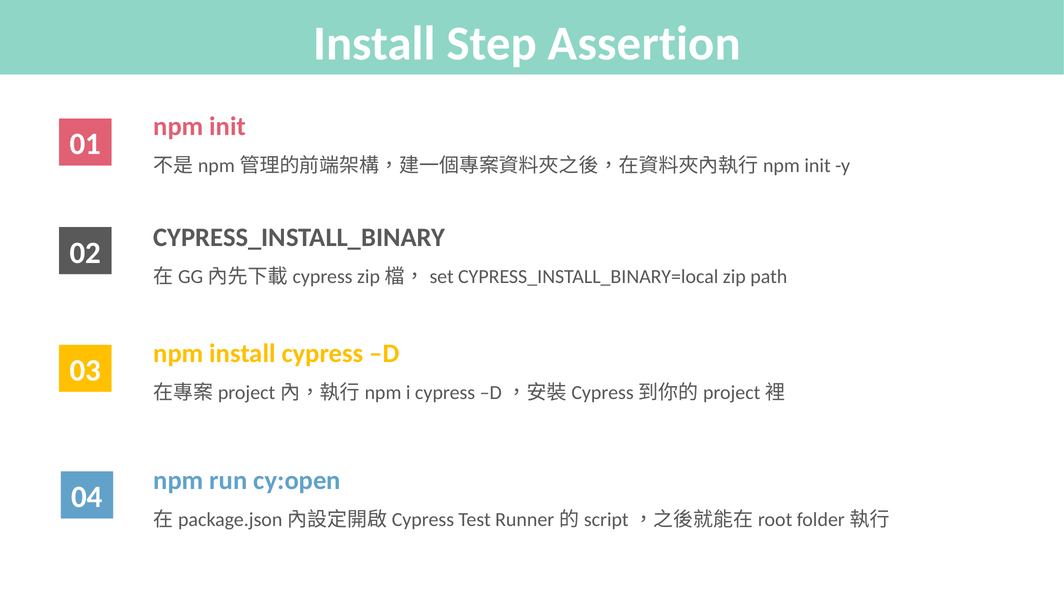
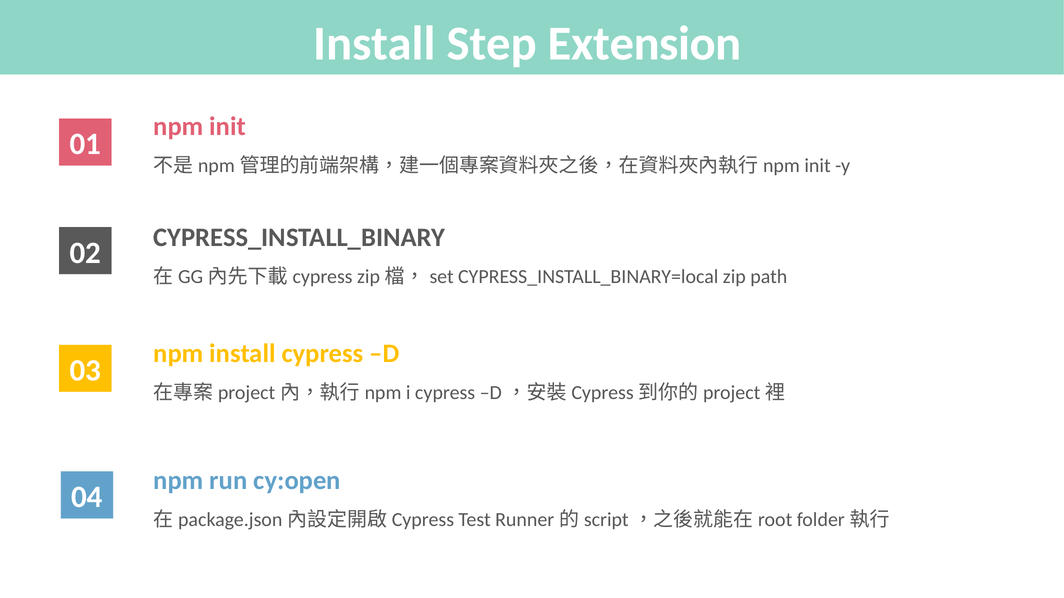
Assertion: Assertion -> Extension
